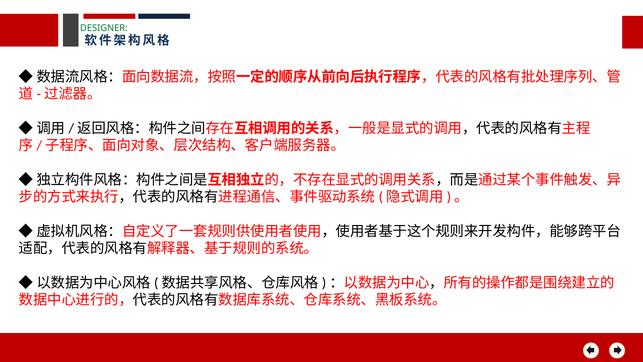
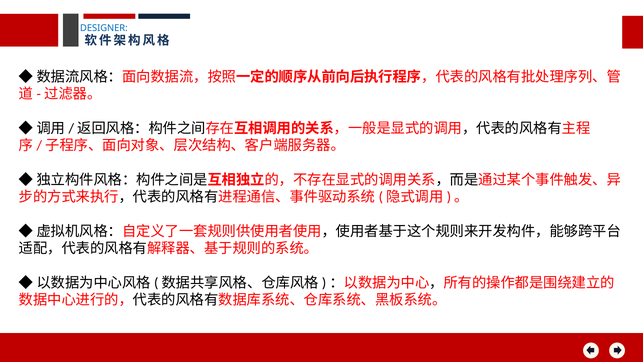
DESIGNER colour: green -> blue
